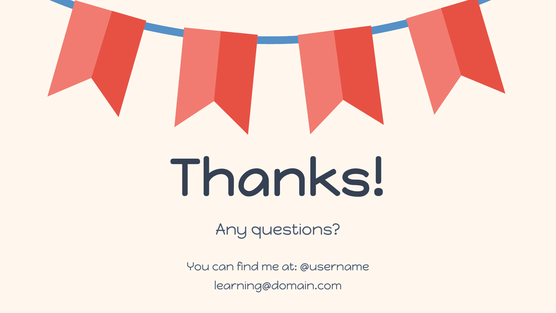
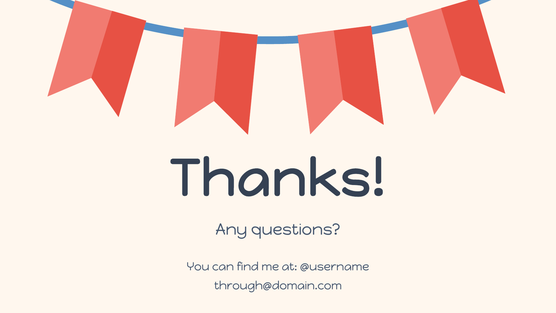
learning@domain.com: learning@domain.com -> through@domain.com
